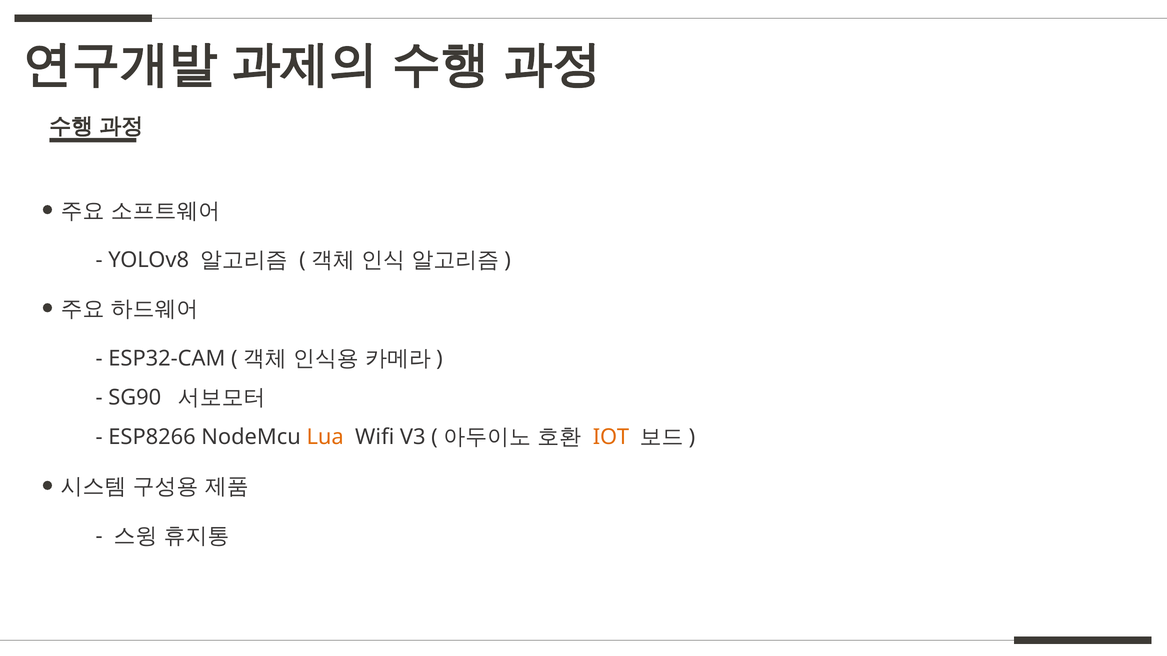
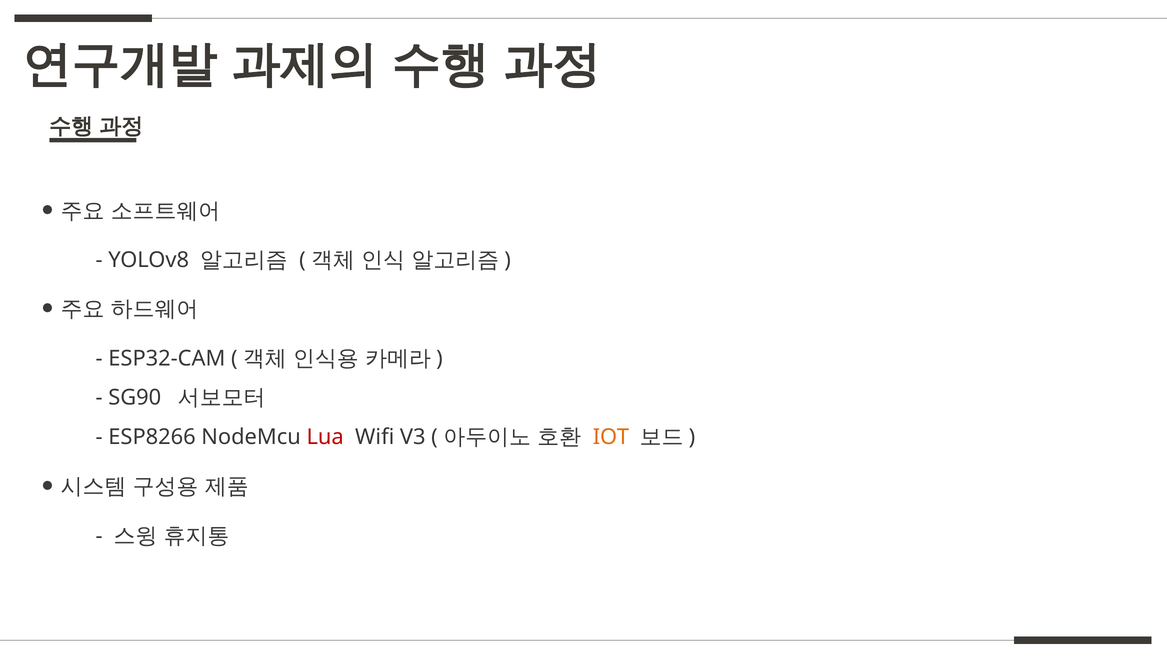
Lua colour: orange -> red
